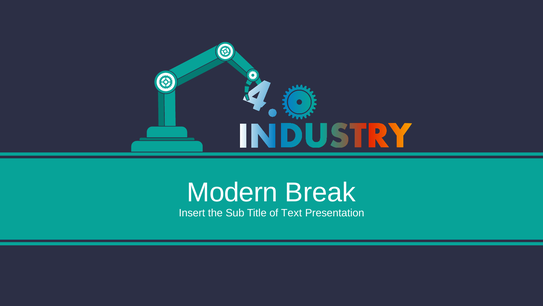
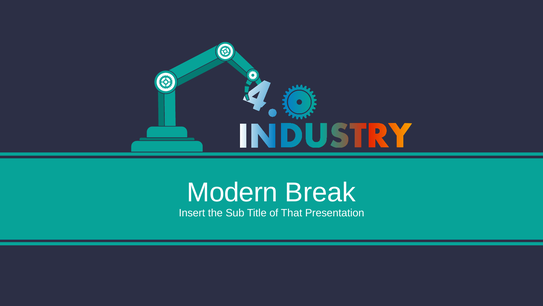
Text: Text -> That
